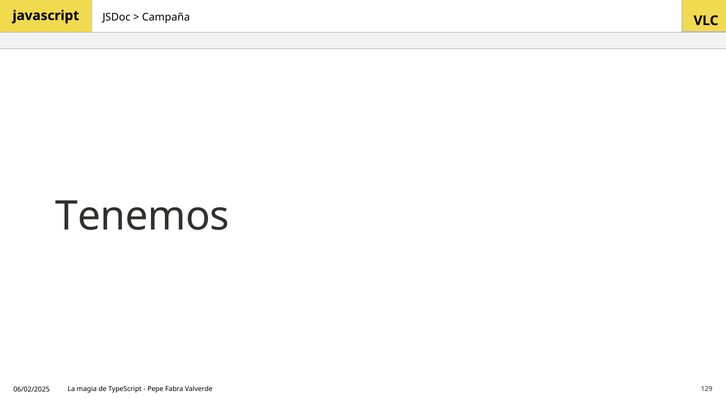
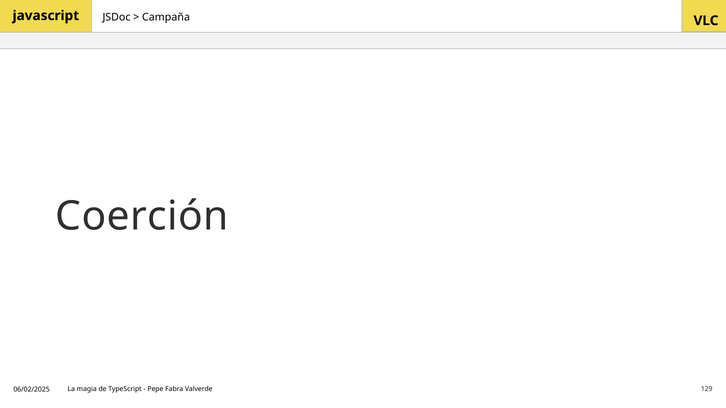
Tenemos: Tenemos -> Coerción
